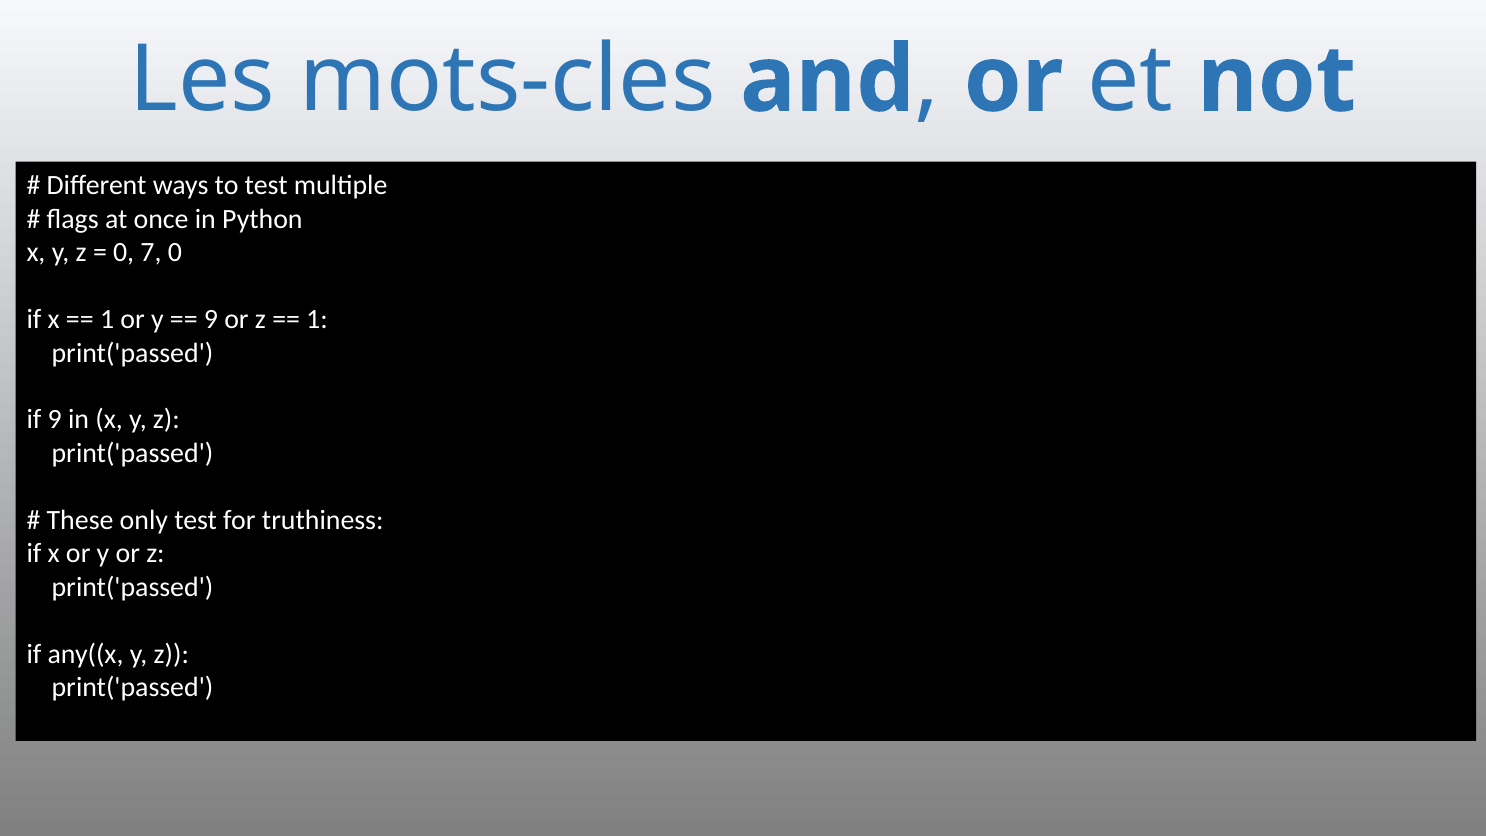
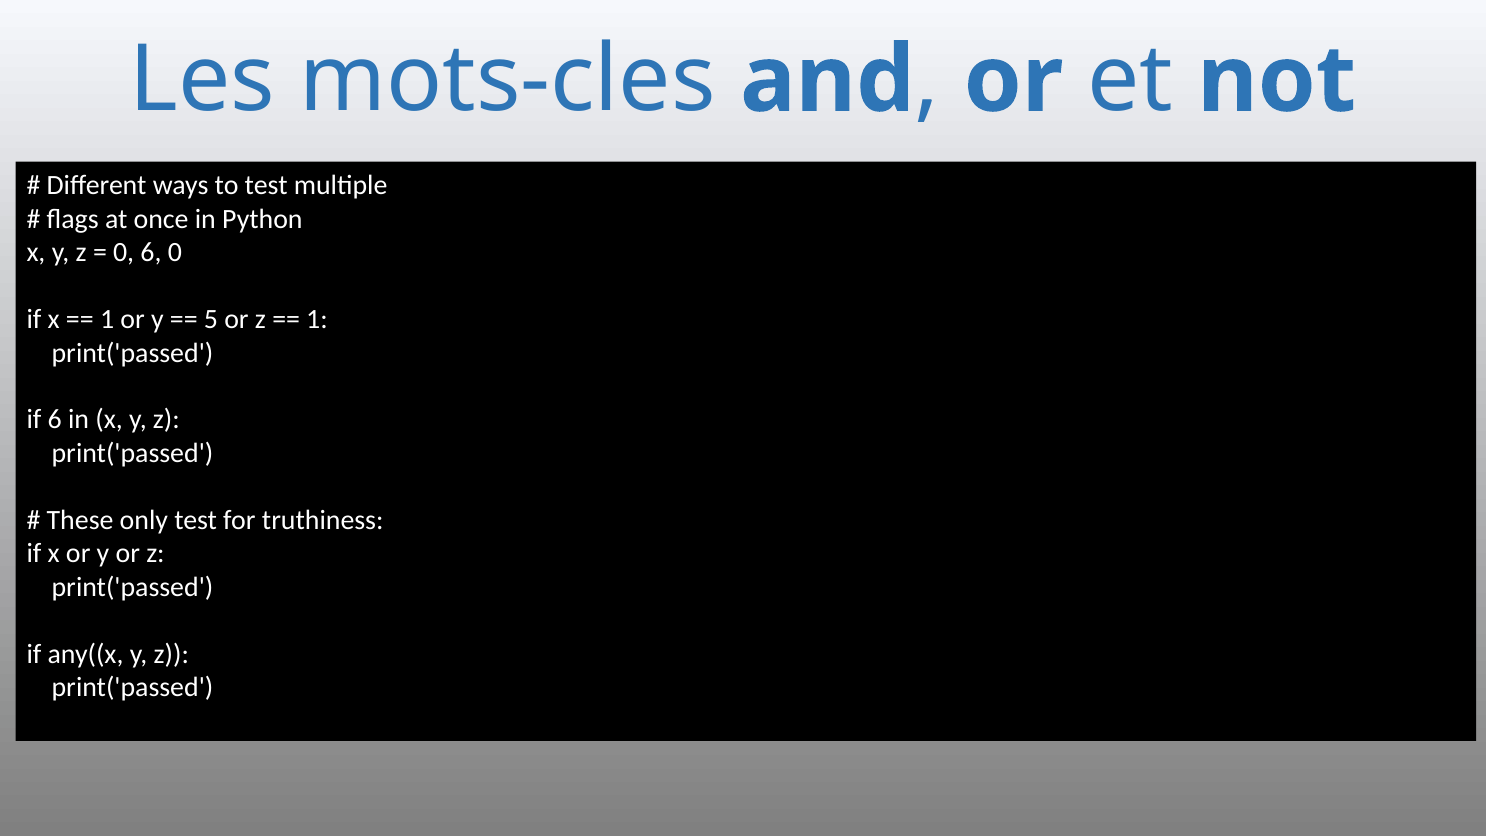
0 7: 7 -> 6
9 at (211, 319): 9 -> 5
if 9: 9 -> 6
